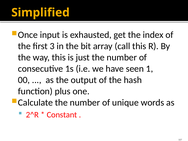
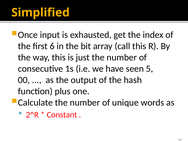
3: 3 -> 6
1: 1 -> 5
